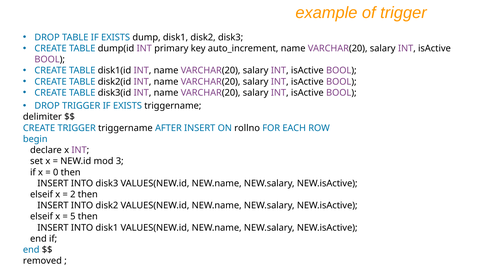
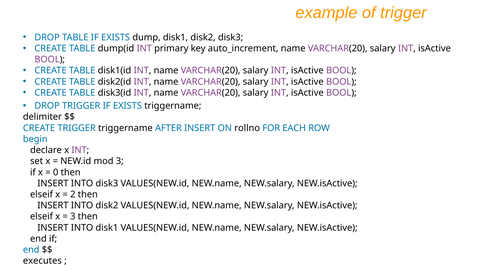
5 at (73, 216): 5 -> 3
removed: removed -> executes
